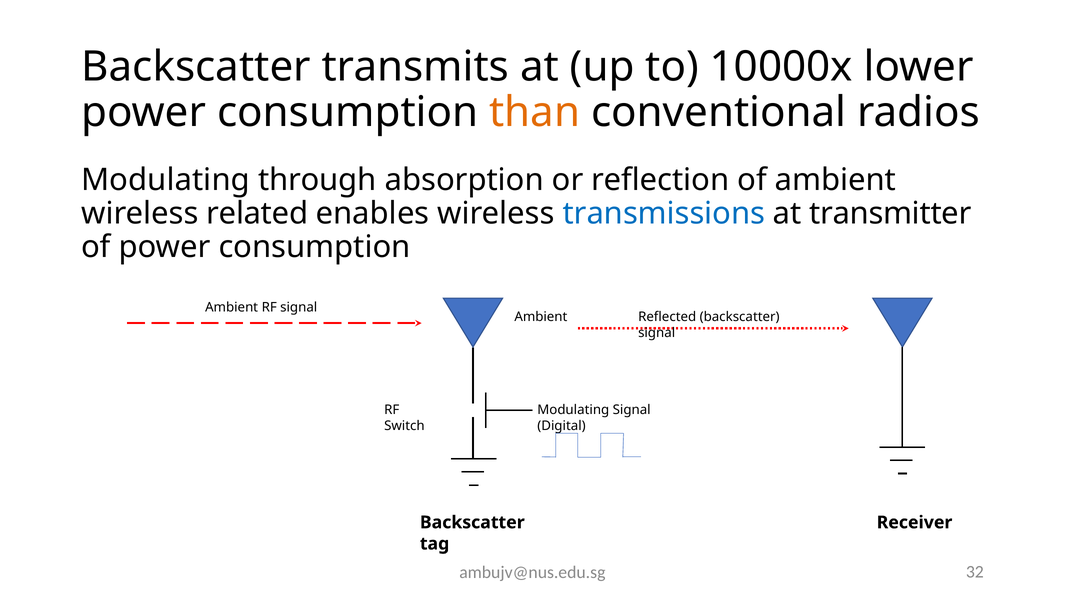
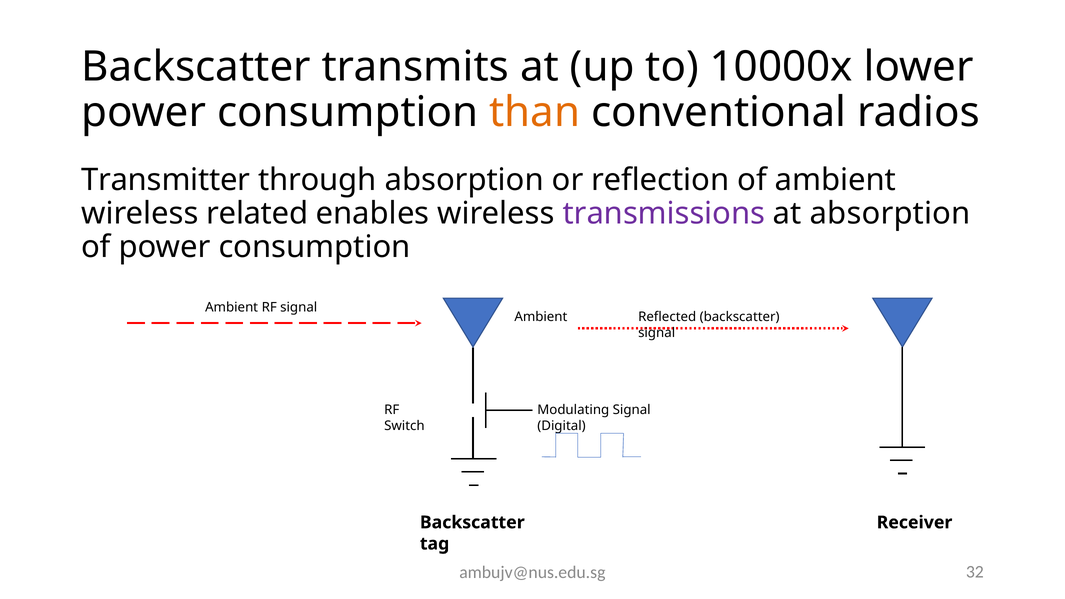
Modulating at (166, 180): Modulating -> Transmitter
transmissions colour: blue -> purple
at transmitter: transmitter -> absorption
